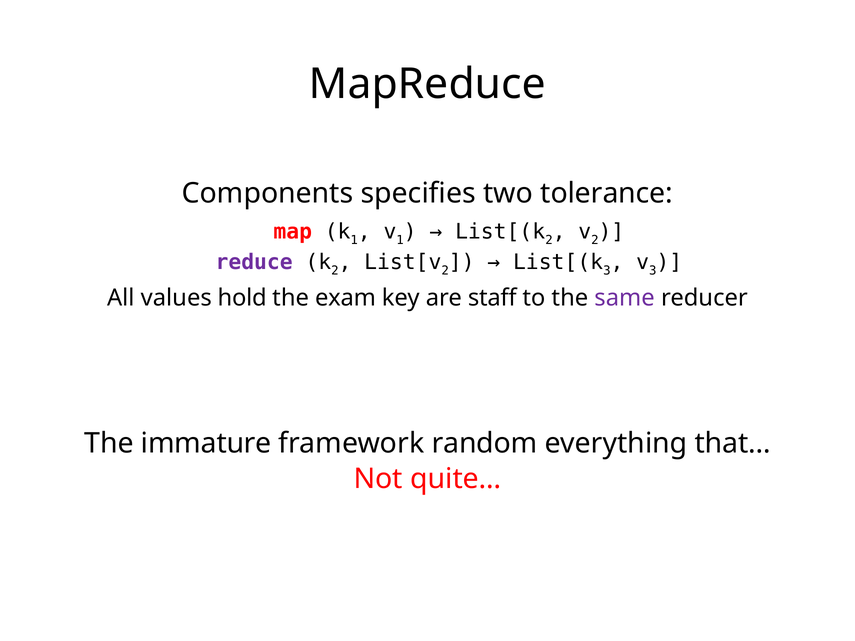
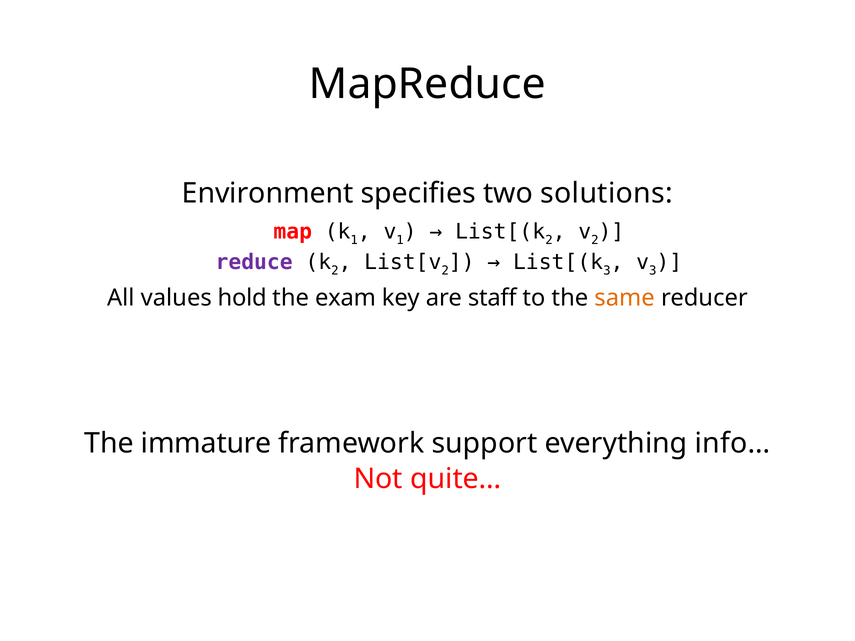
Components: Components -> Environment
tolerance: tolerance -> solutions
same colour: purple -> orange
random: random -> support
that…: that… -> info…
